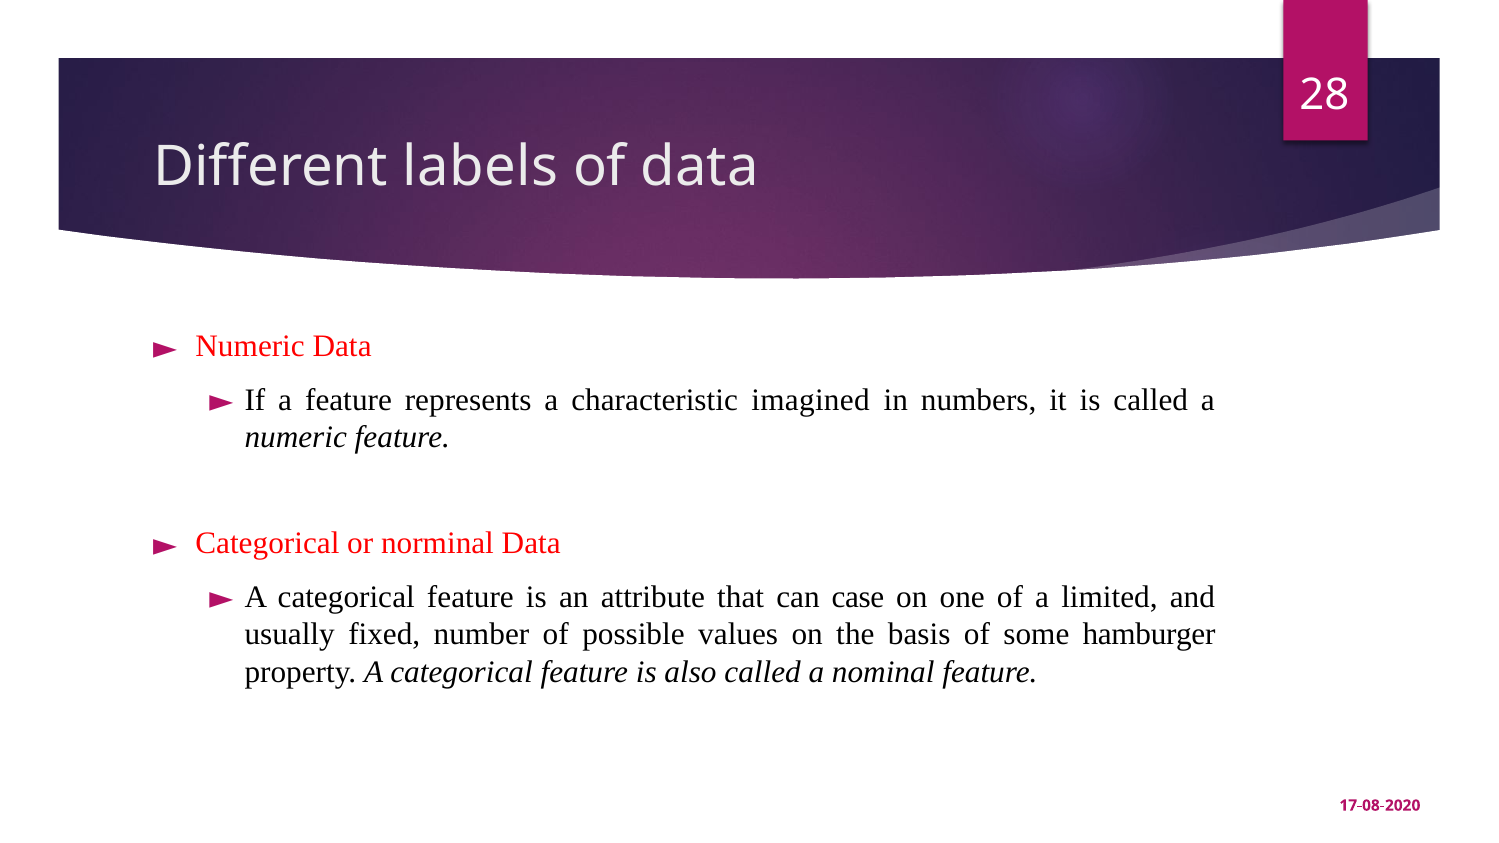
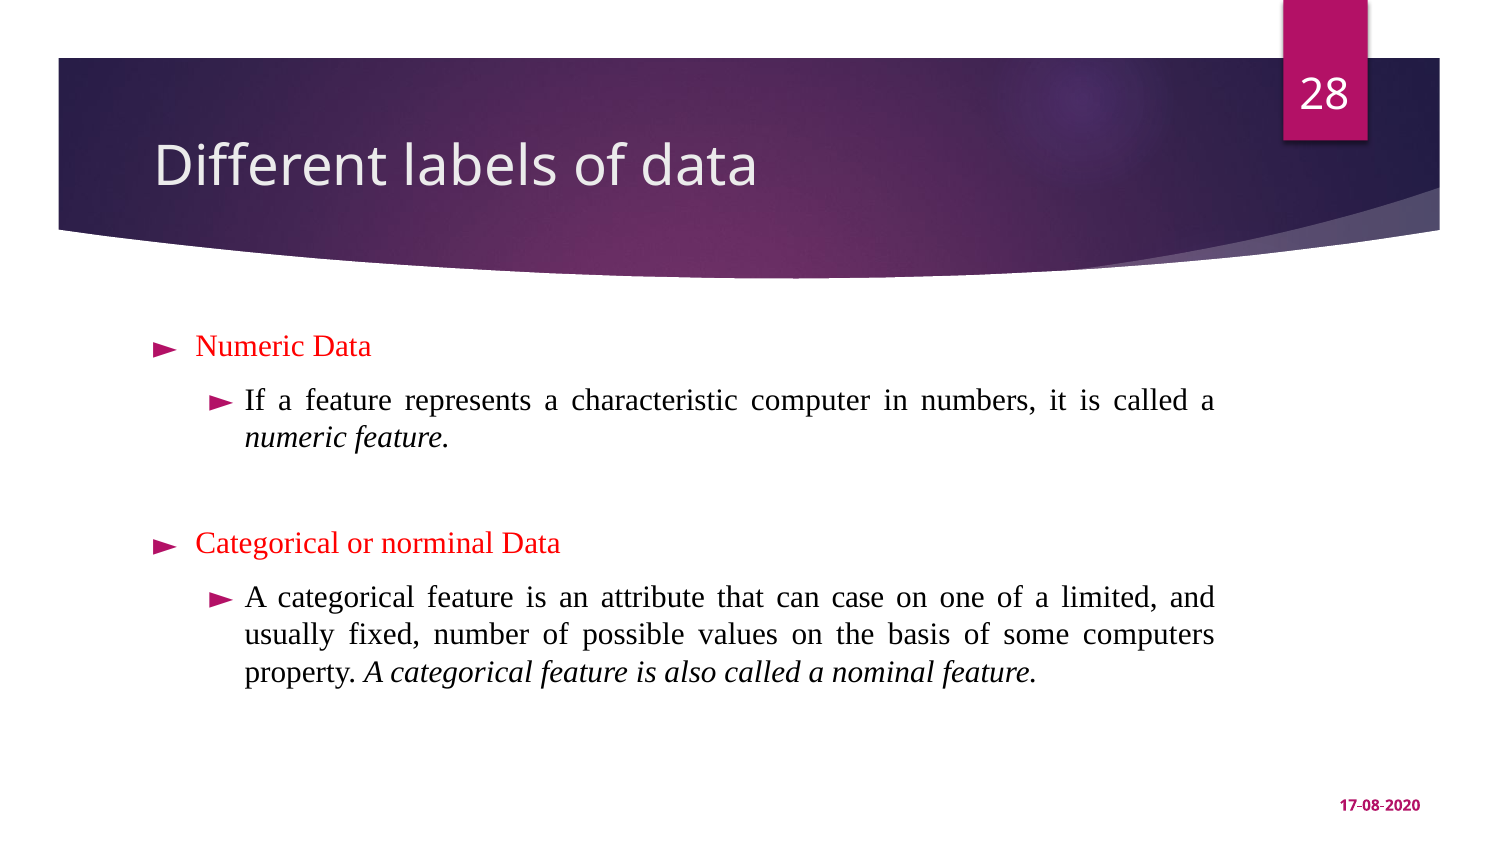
imagined: imagined -> computer
hamburger: hamburger -> computers
